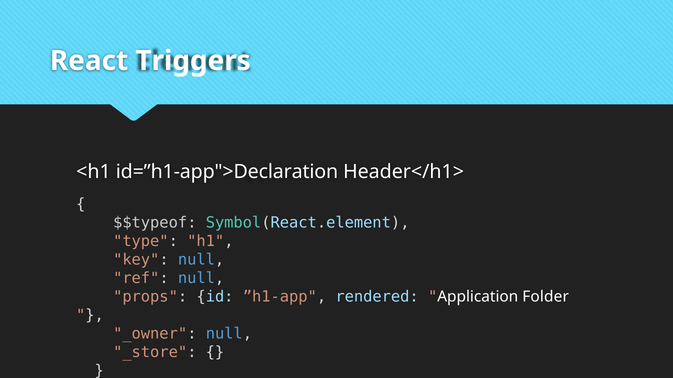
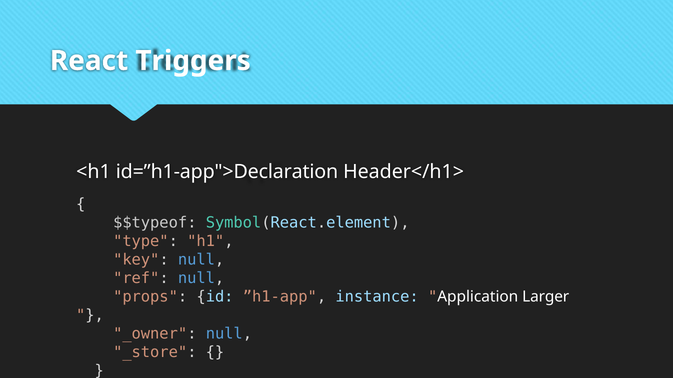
rendered: rendered -> instance
Folder: Folder -> Larger
